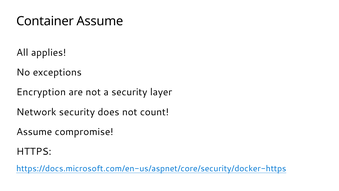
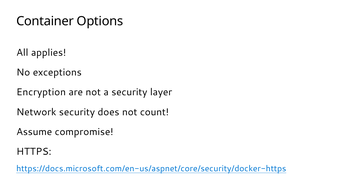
Container Assume: Assume -> Options
